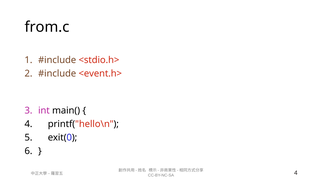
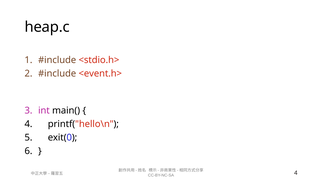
from.c: from.c -> heap.c
